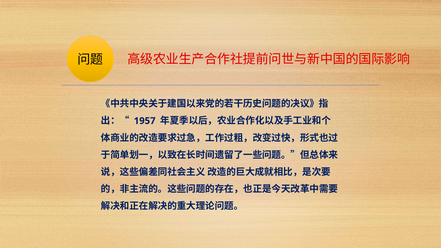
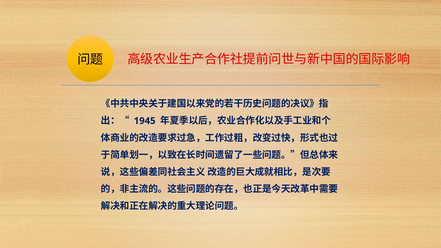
1957: 1957 -> 1945
